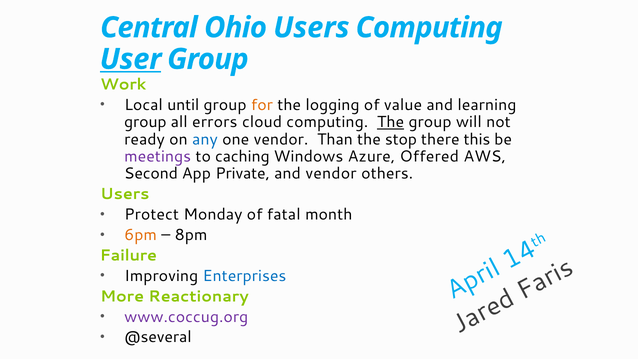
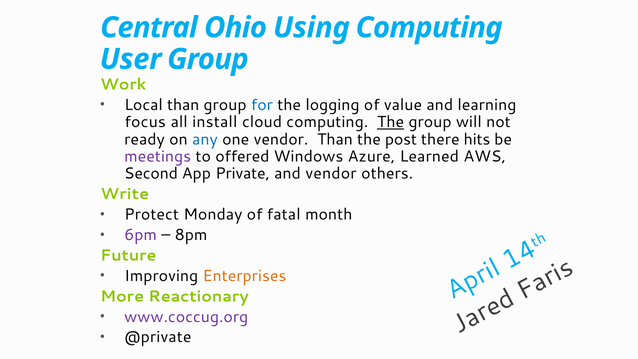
Ohio Users: Users -> Using
User underline: present -> none
Local until: until -> than
for colour: orange -> blue
group at (145, 122): group -> focus
errors: errors -> install
stop: stop -> post
this: this -> hits
caching: caching -> offered
Offered: Offered -> Learned
Users at (125, 194): Users -> Write
6pm colour: orange -> purple
Failure: Failure -> Future
Enterprises colour: blue -> orange
@several: @several -> @private
